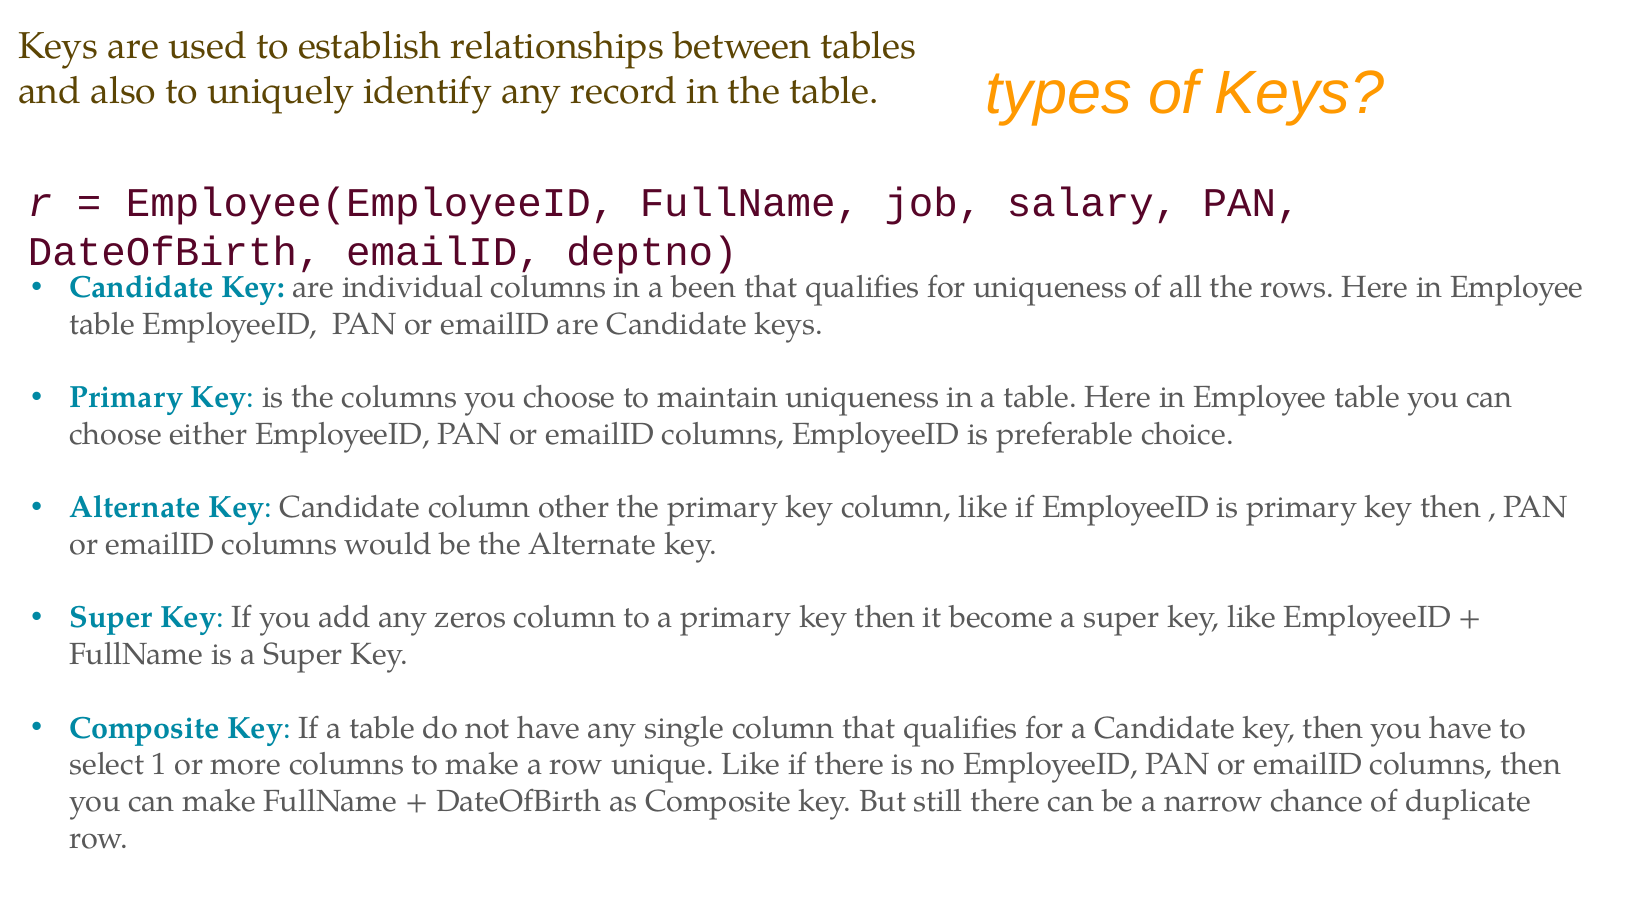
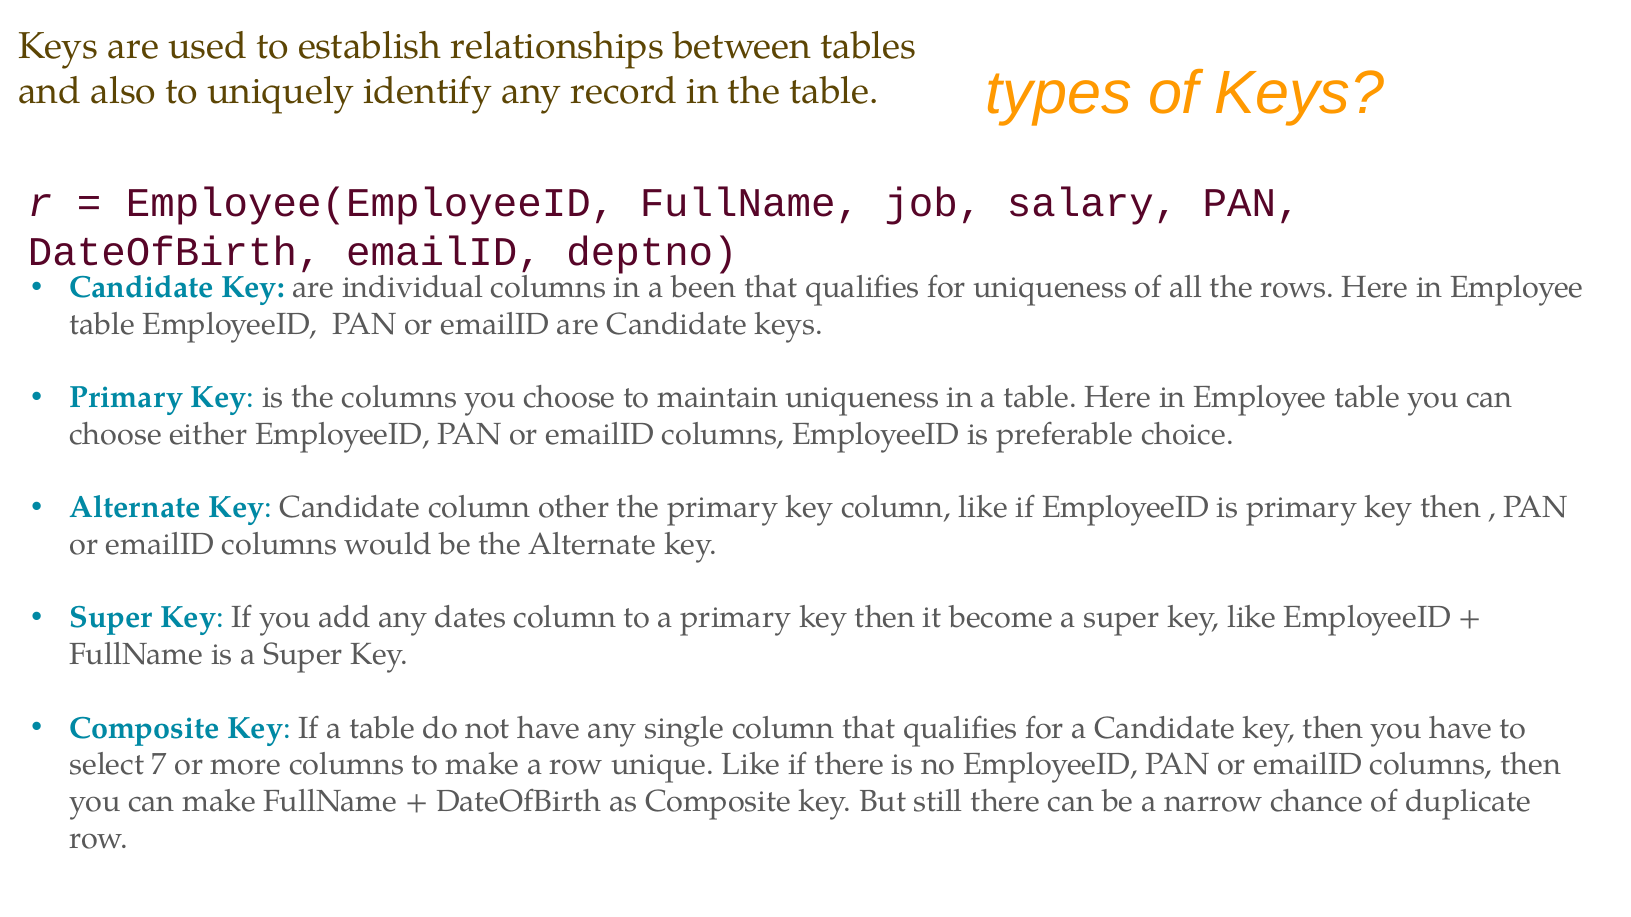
zeros: zeros -> dates
1: 1 -> 7
